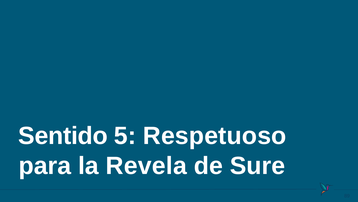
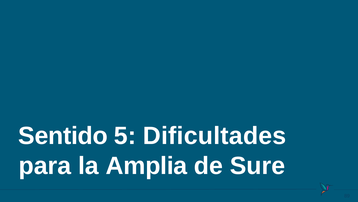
Respetuoso: Respetuoso -> Dificultades
Revela: Revela -> Amplia
